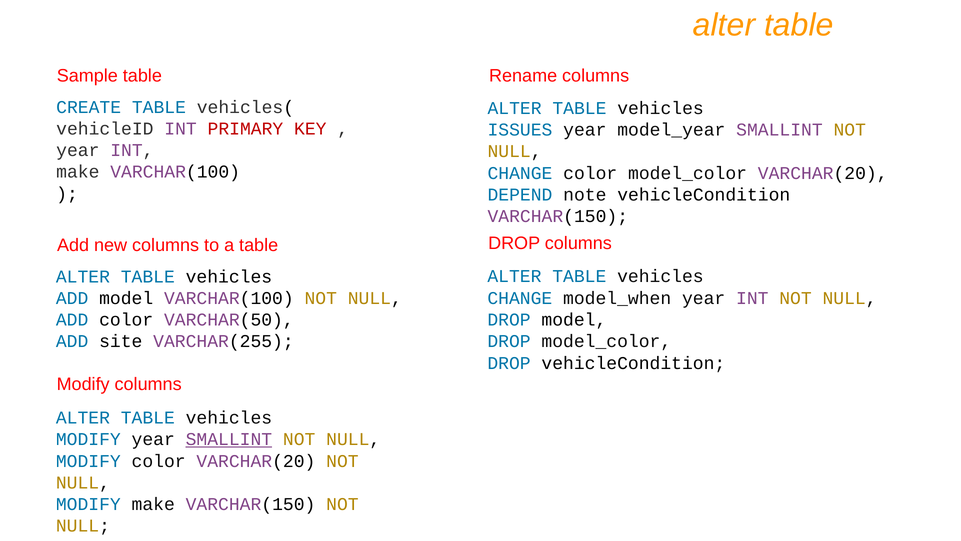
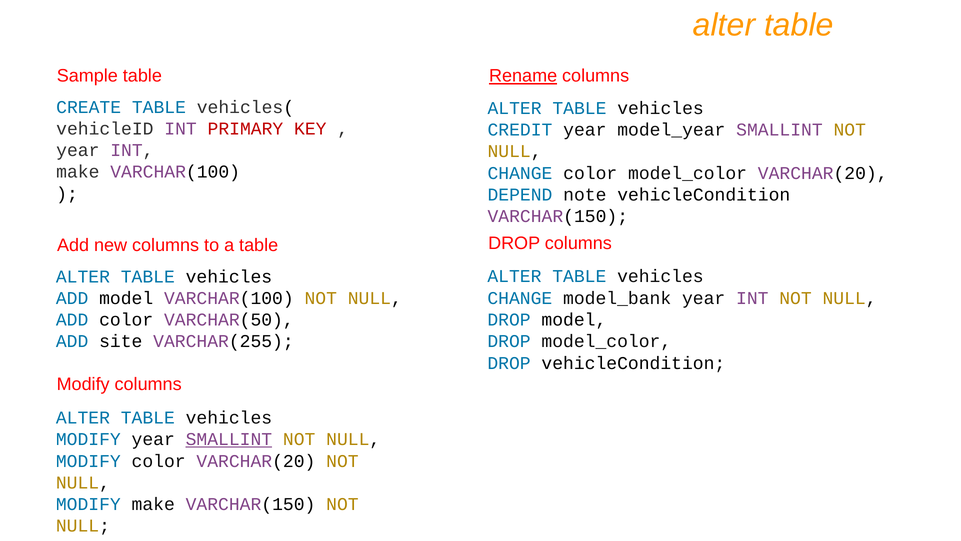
Rename underline: none -> present
ISSUES: ISSUES -> CREDIT
model_when: model_when -> model_bank
